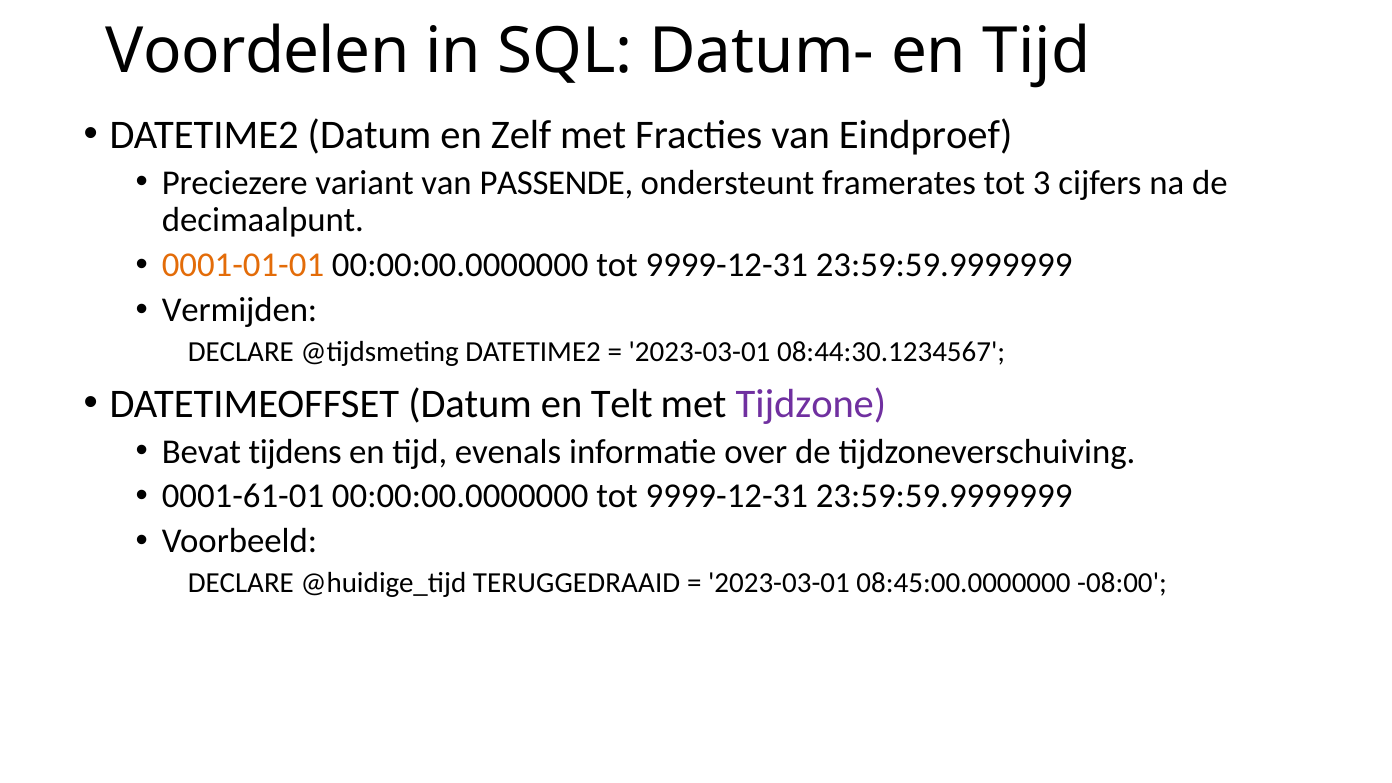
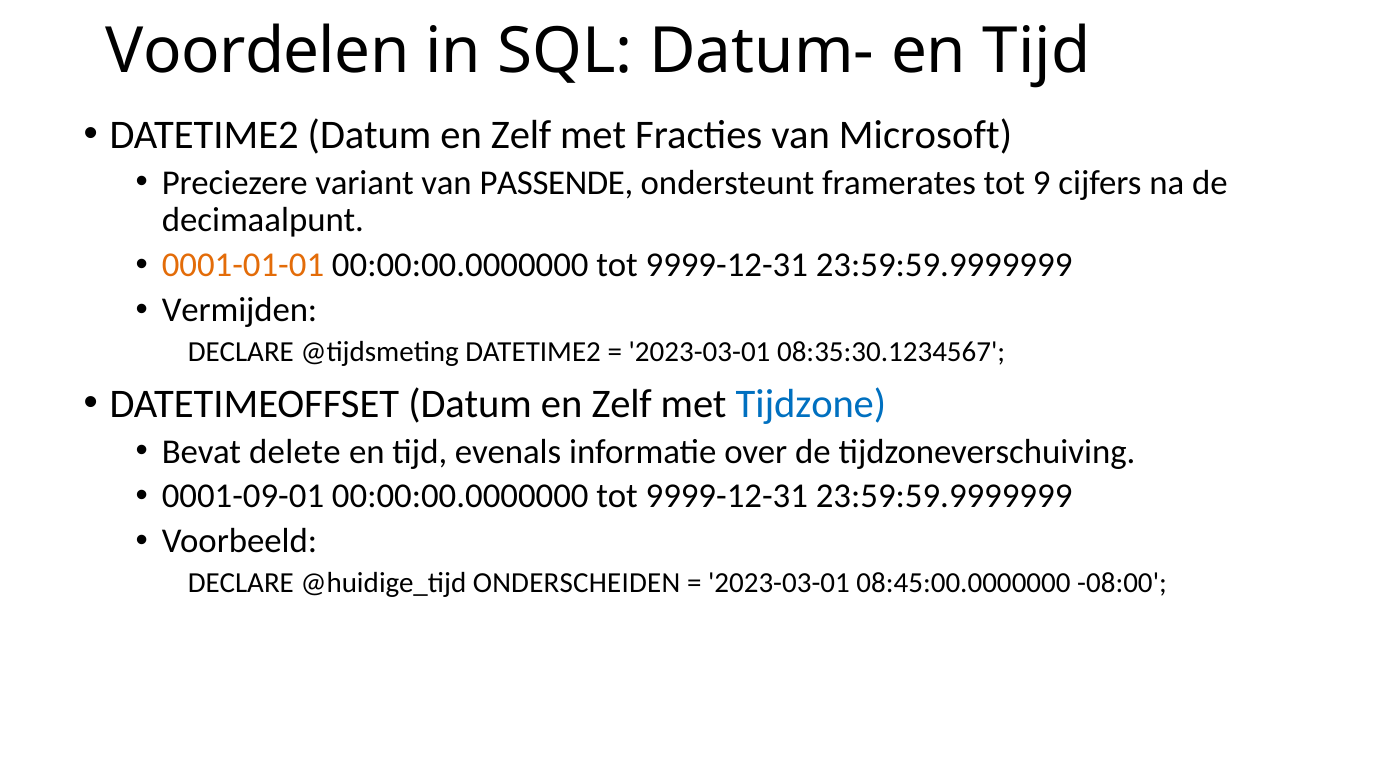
Eindproef: Eindproef -> Microsoft
3: 3 -> 9
08:44:30.1234567: 08:44:30.1234567 -> 08:35:30.1234567
DATETIMEOFFSET Datum en Telt: Telt -> Zelf
Tijdzone colour: purple -> blue
tijdens: tijdens -> delete
0001-61-01: 0001-61-01 -> 0001-09-01
TERUGGEDRAAID: TERUGGEDRAAID -> ONDERSCHEIDEN
